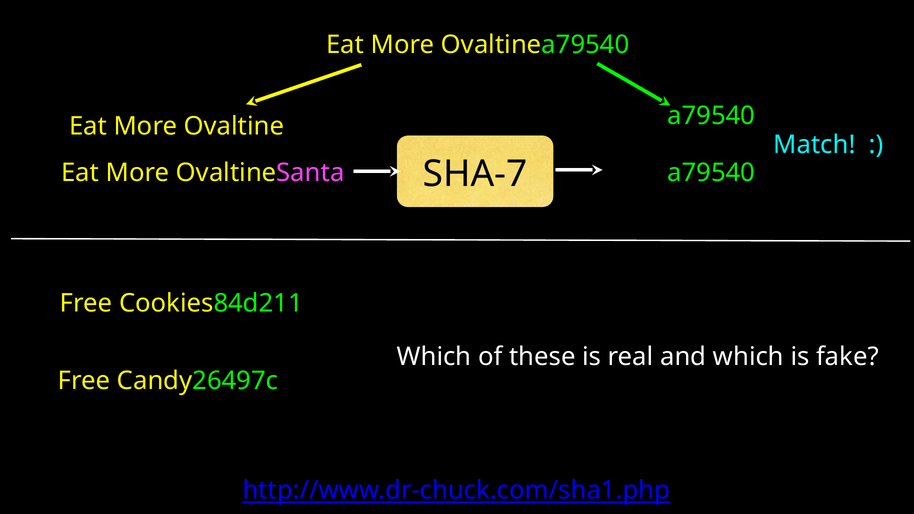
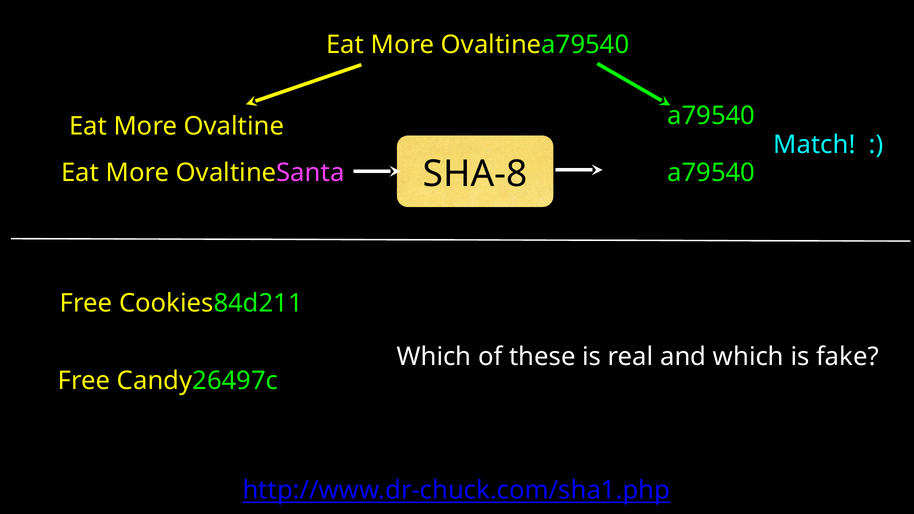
SHA-7: SHA-7 -> SHA-8
